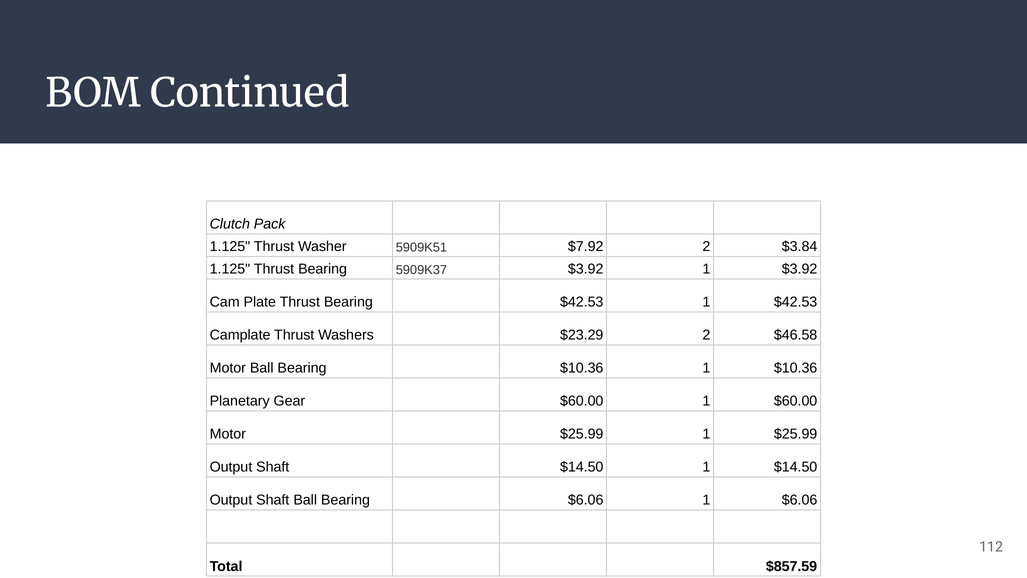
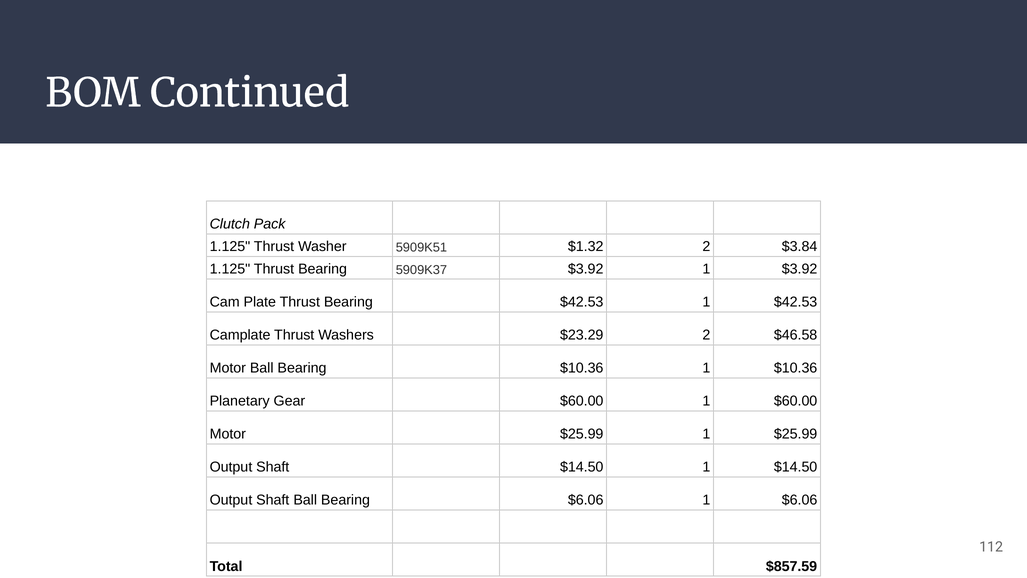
$7.92: $7.92 -> $1.32
